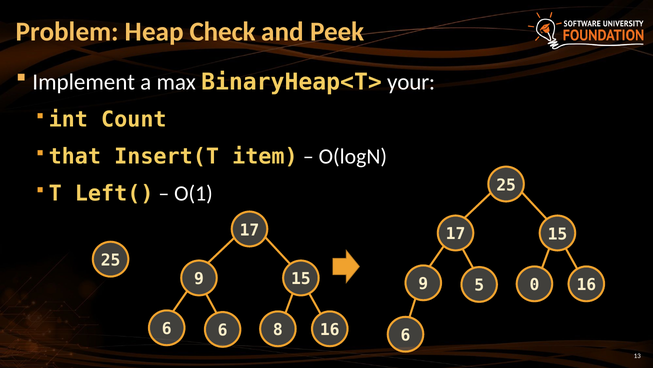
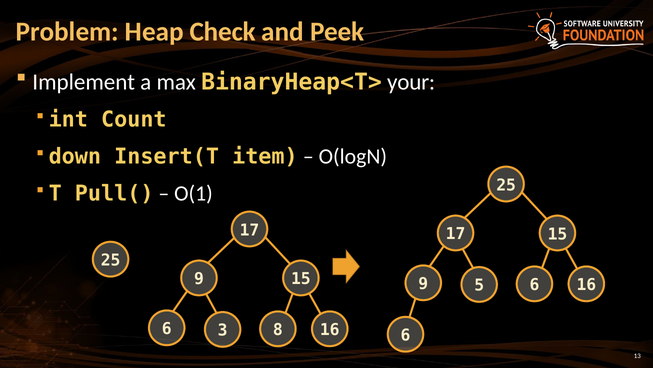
that: that -> down
Left(: Left( -> Pull(
5 0: 0 -> 6
6 6: 6 -> 3
